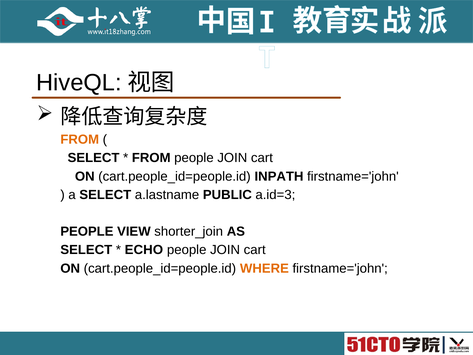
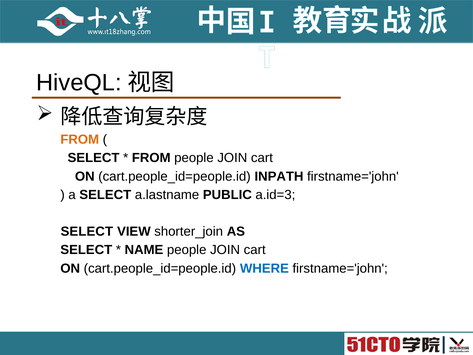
PEOPLE at (87, 231): PEOPLE -> SELECT
ECHO: ECHO -> NAME
WHERE colour: orange -> blue
